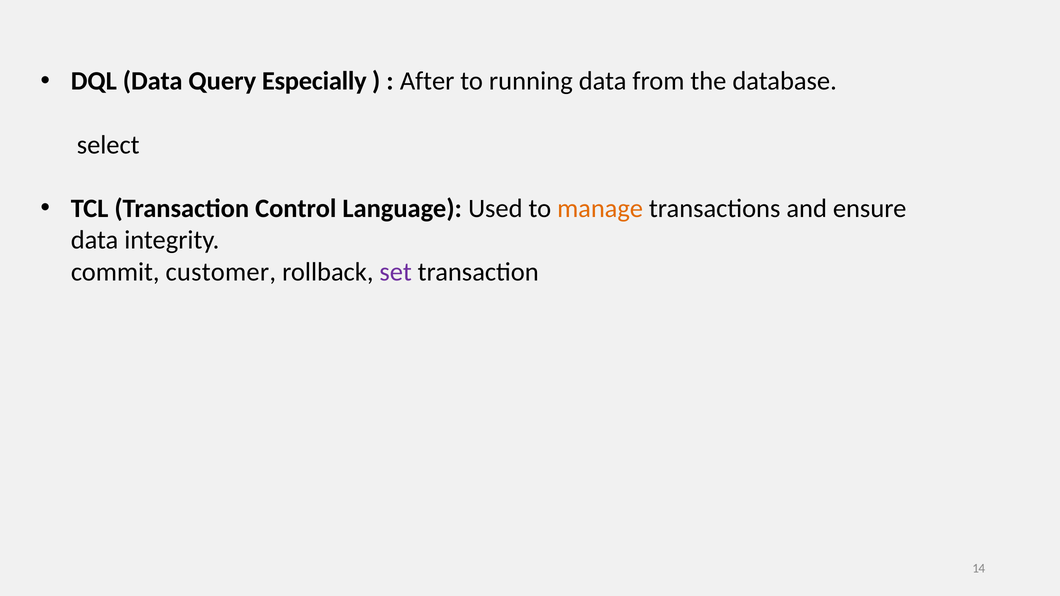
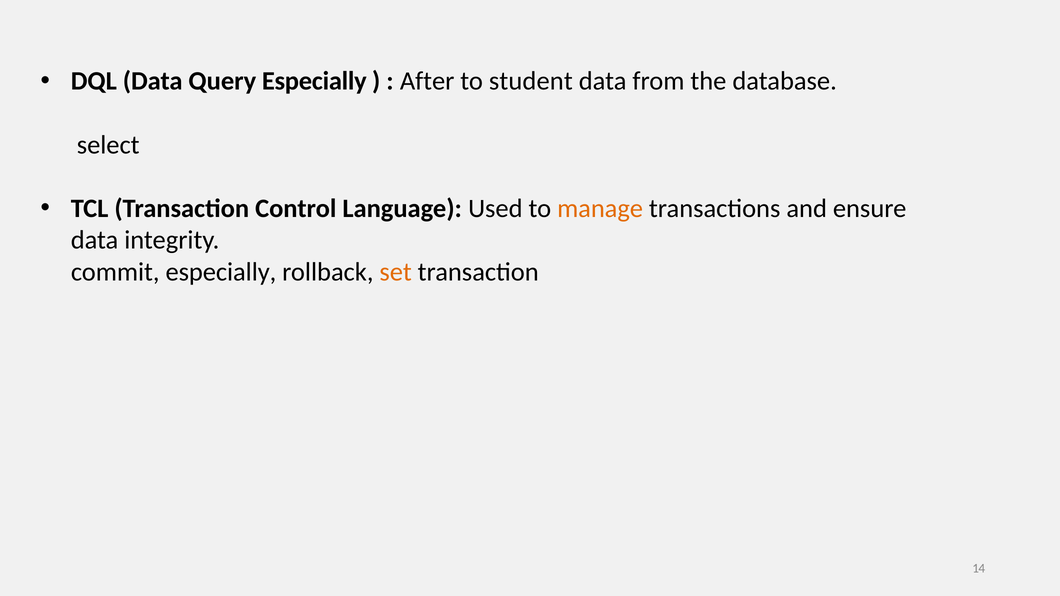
running: running -> student
commit customer: customer -> especially
set colour: purple -> orange
